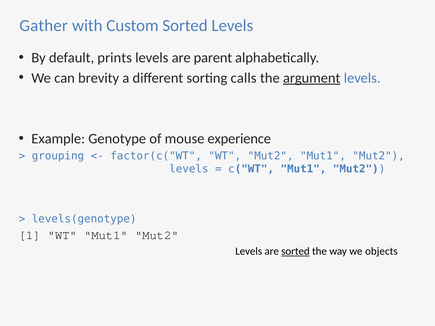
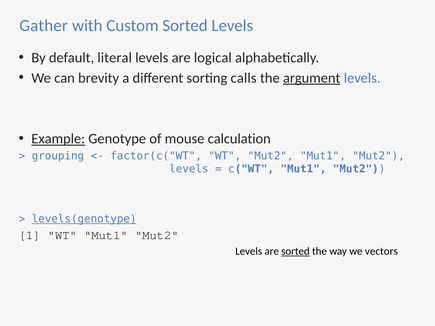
prints: prints -> literal
parent: parent -> logical
Example underline: none -> present
experience: experience -> calculation
levels(genotype underline: none -> present
objects: objects -> vectors
